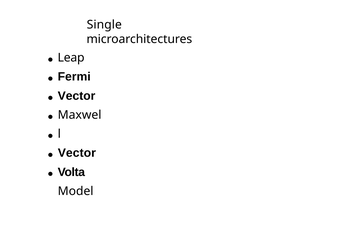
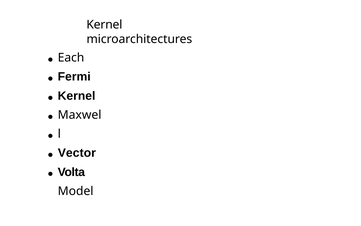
Single at (104, 25): Single -> Kernel
Leap: Leap -> Each
Vector at (77, 96): Vector -> Kernel
